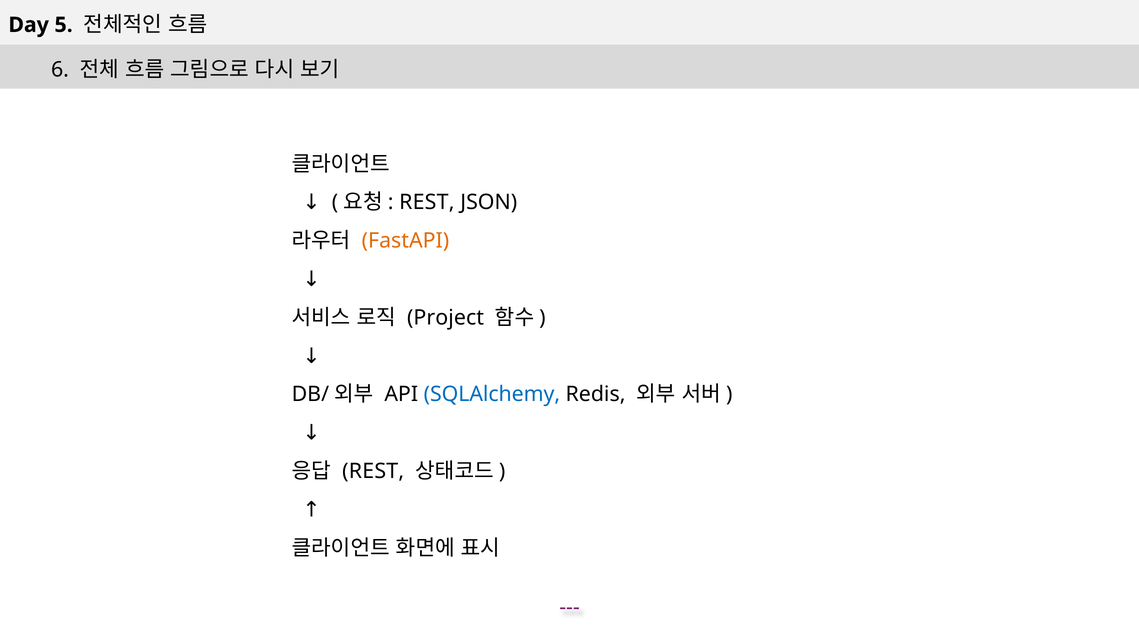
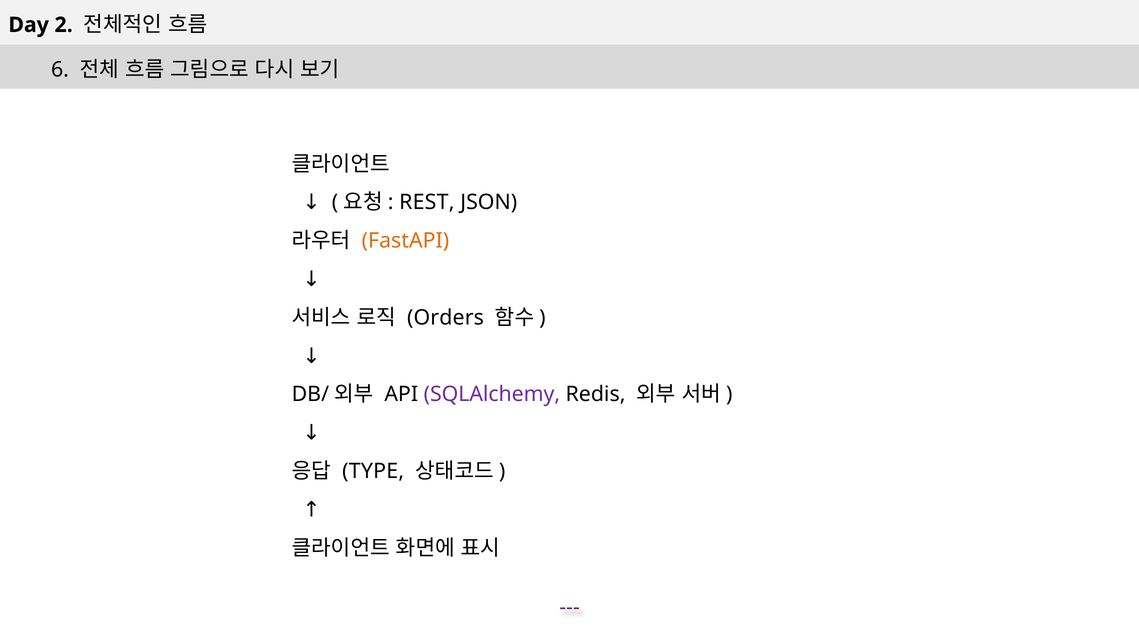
5: 5 -> 2
Project: Project -> Orders
SQLAlchemy colour: blue -> purple
REST at (373, 472): REST -> TYPE
